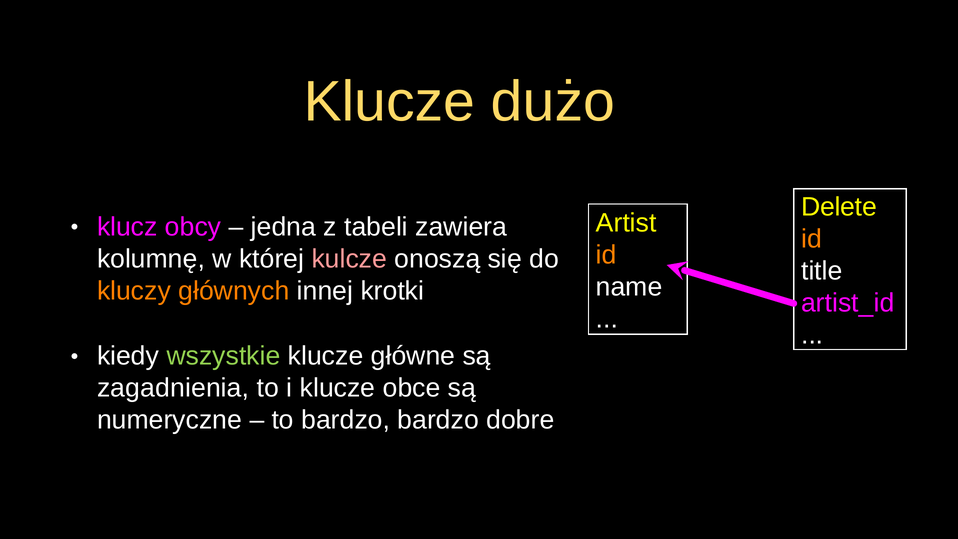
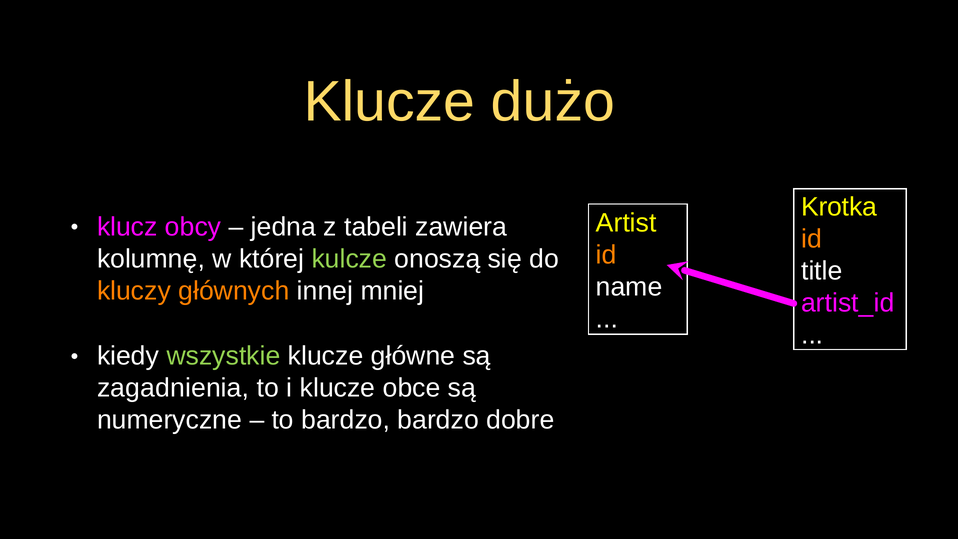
Delete: Delete -> Krotka
kulcze colour: pink -> light green
krotki: krotki -> mniej
